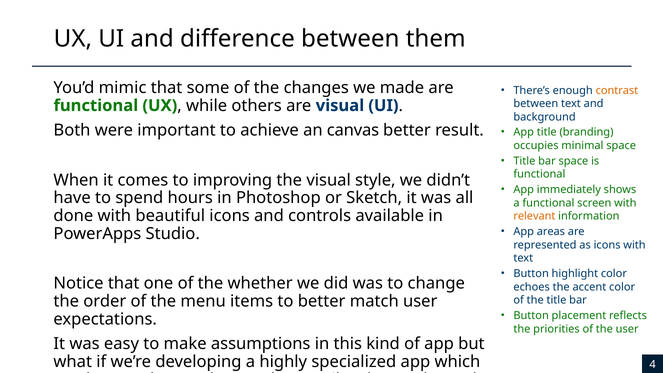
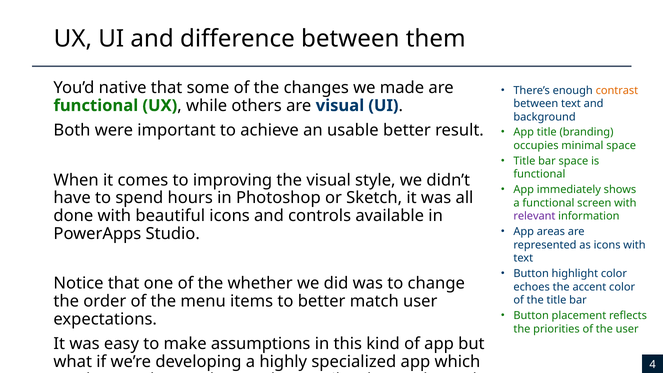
mimic: mimic -> native
canvas: canvas -> usable
relevant colour: orange -> purple
